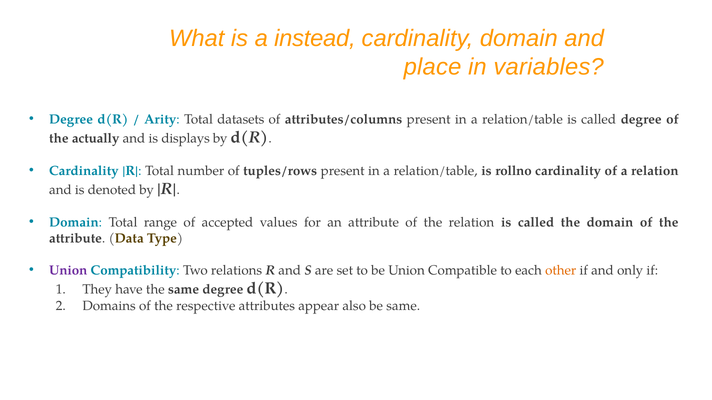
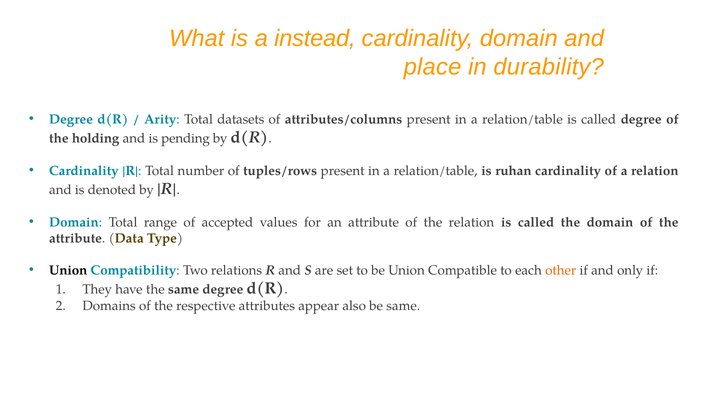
variables: variables -> durability
actually: actually -> holding
displays: displays -> pending
rollno: rollno -> ruhan
Union at (68, 271) colour: purple -> black
